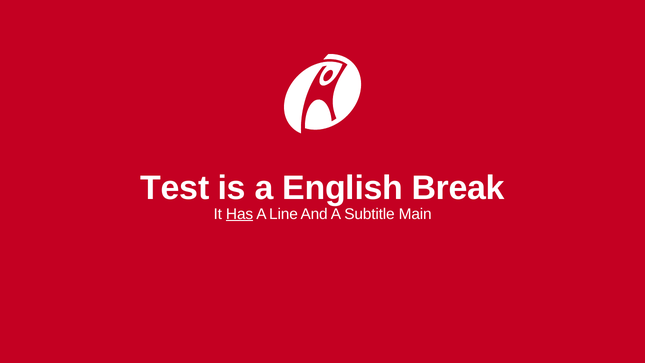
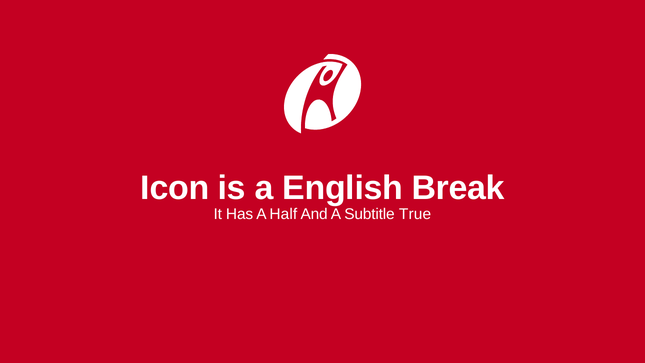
Test: Test -> Icon
Has underline: present -> none
Line: Line -> Half
Main: Main -> True
